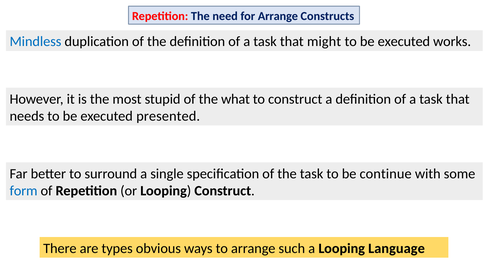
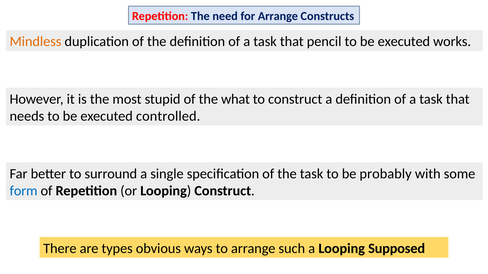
Mindless colour: blue -> orange
might: might -> pencil
presented: presented -> controlled
continue: continue -> probably
Language: Language -> Supposed
